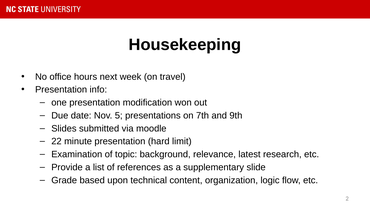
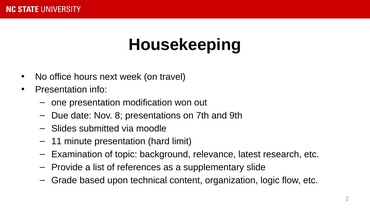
5: 5 -> 8
22: 22 -> 11
